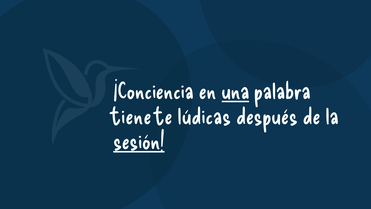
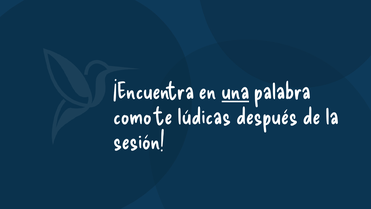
¡Conciencia: ¡Conciencia -> ¡Encuentra
tiene: tiene -> como
sesión underline: present -> none
